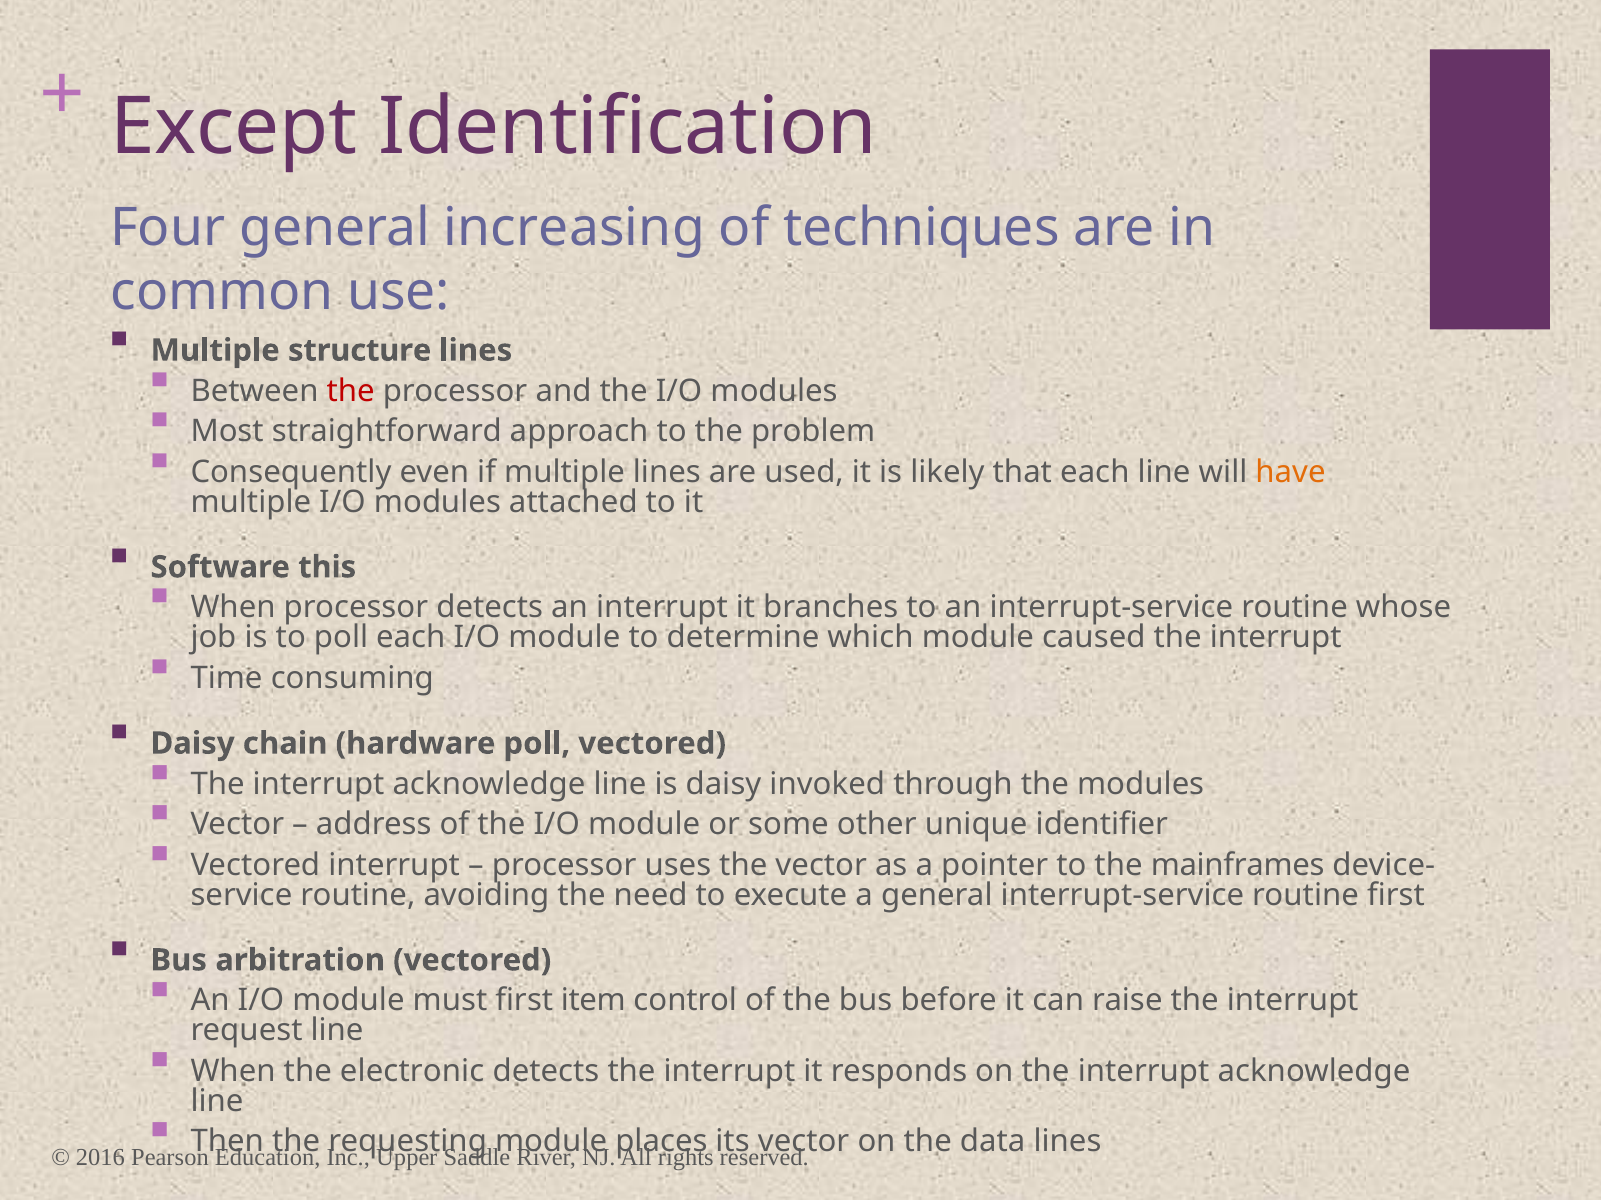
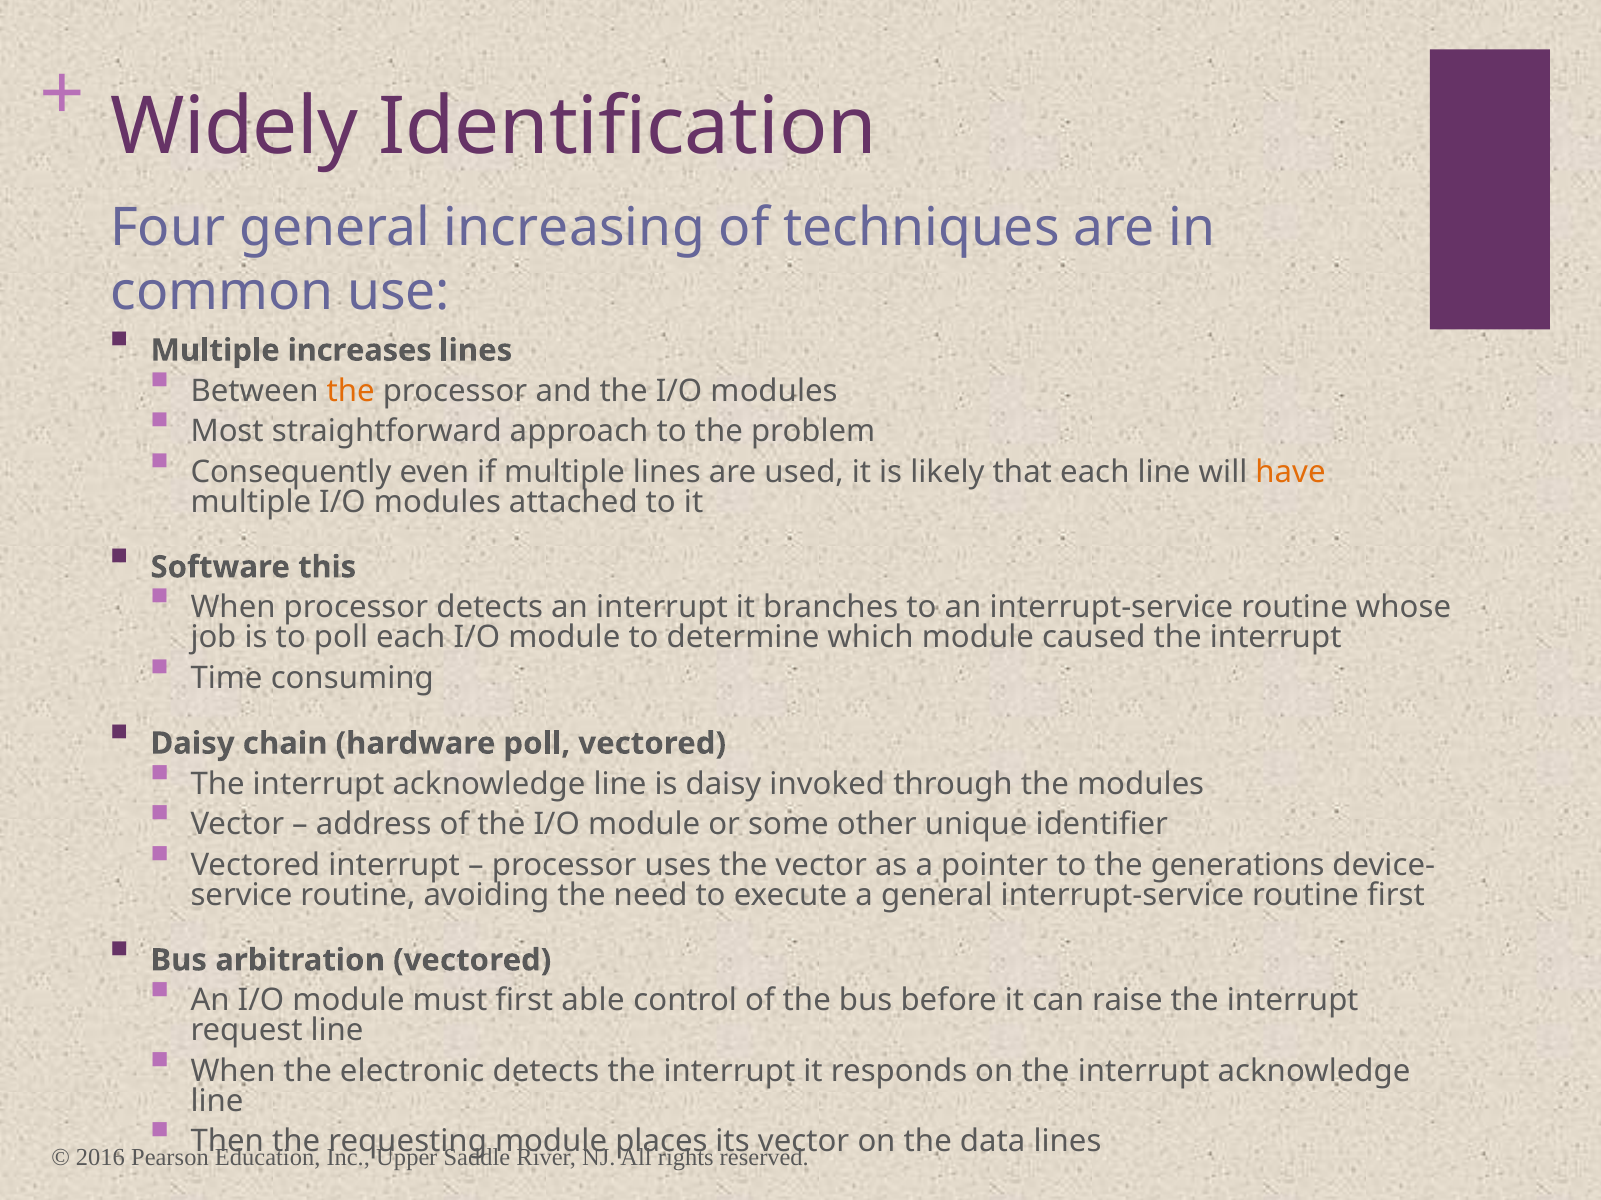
Except: Except -> Widely
structure: structure -> increases
the at (351, 391) colour: red -> orange
mainframes: mainframes -> generations
item: item -> able
